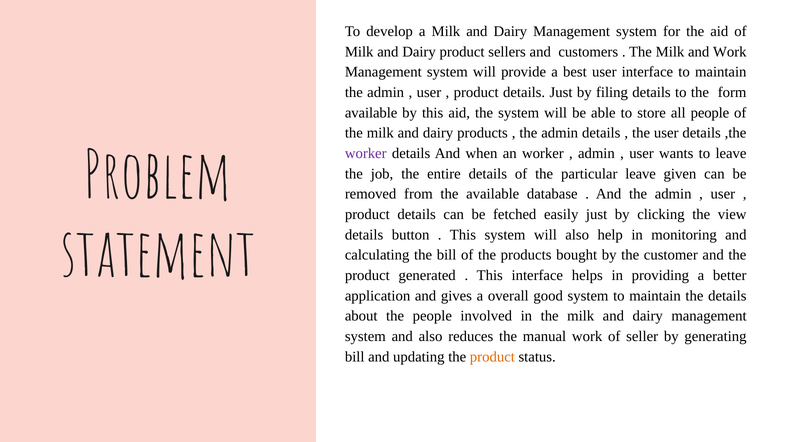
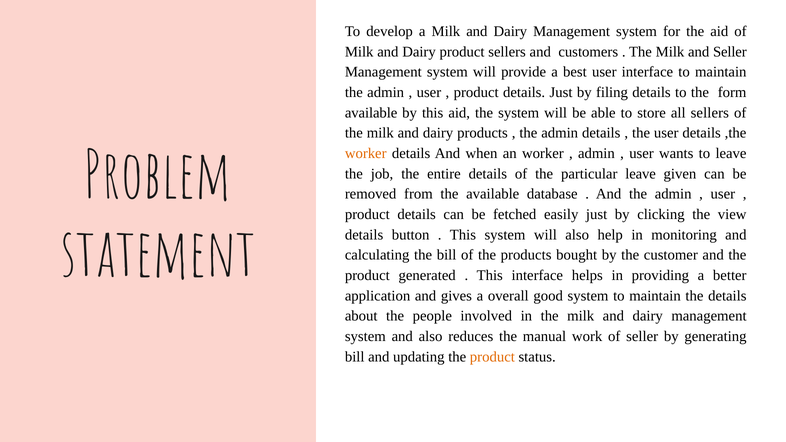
and Work: Work -> Seller
all people: people -> sellers
worker at (366, 153) colour: purple -> orange
